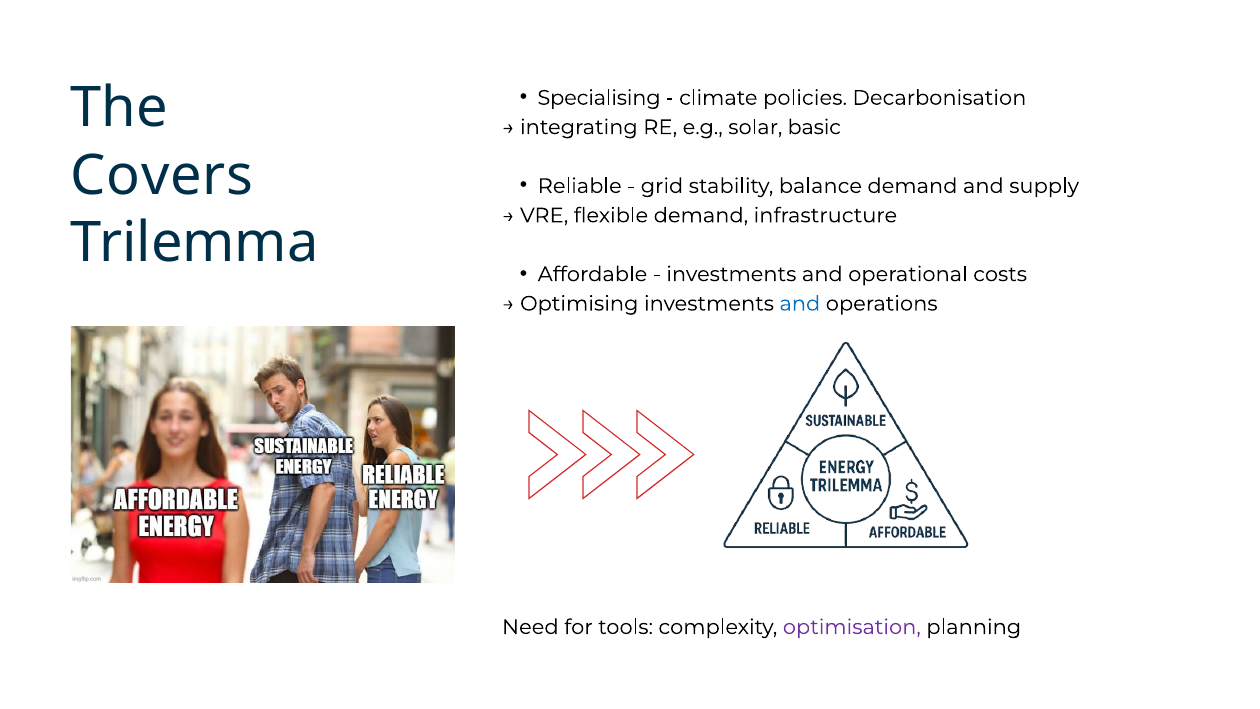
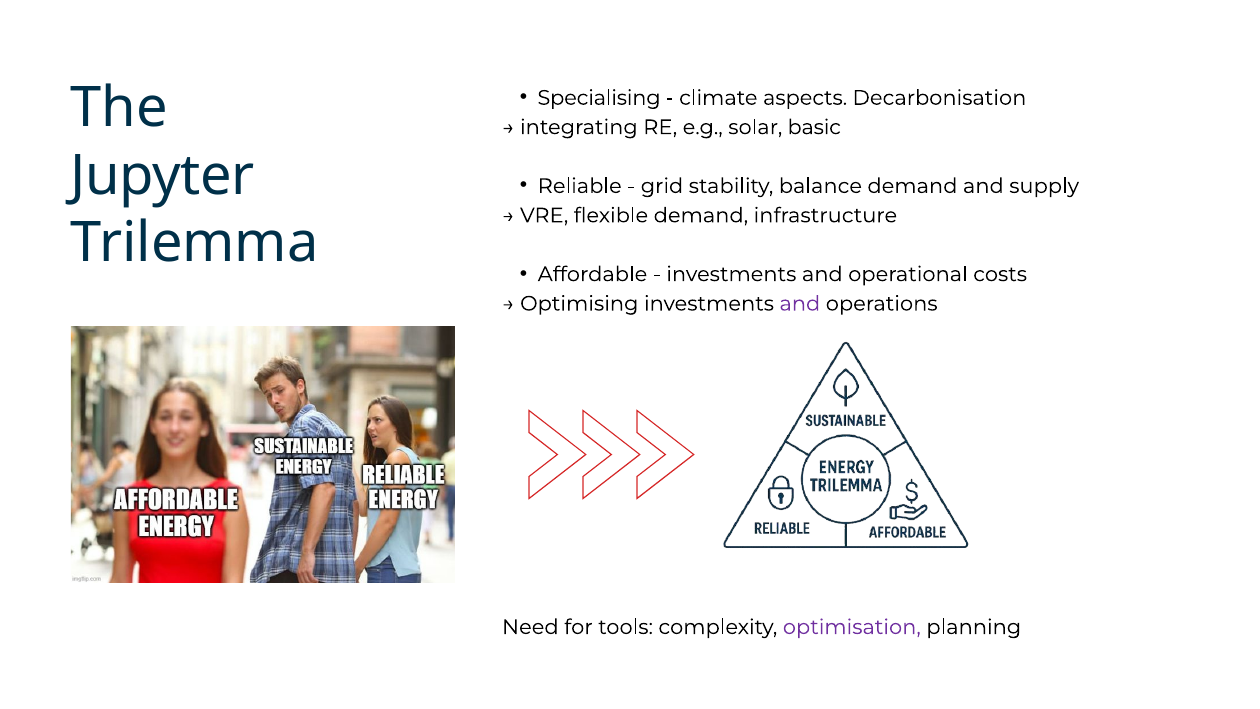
policies: policies -> aspects
Covers: Covers -> Jupyter
and at (800, 304) colour: blue -> purple
